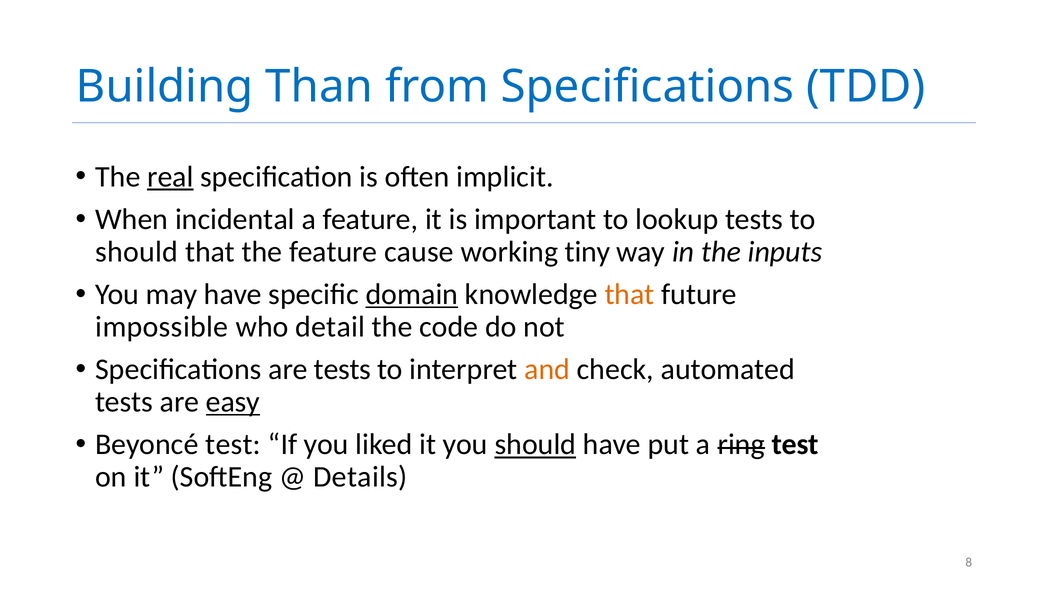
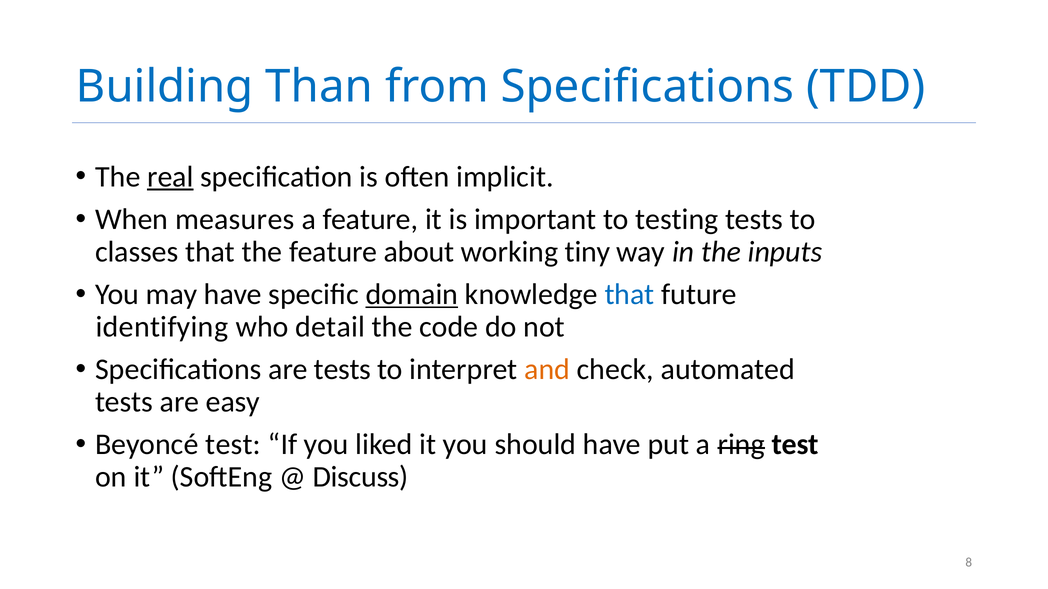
incidental: incidental -> measures
lookup: lookup -> testing
should at (137, 252): should -> classes
cause: cause -> about
that at (630, 295) colour: orange -> blue
impossible: impossible -> identifying
easy underline: present -> none
should at (535, 445) underline: present -> none
Details: Details -> Discuss
